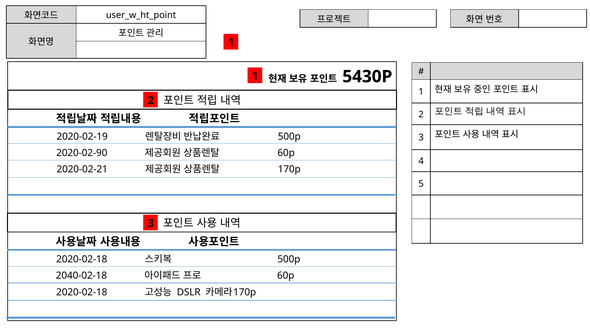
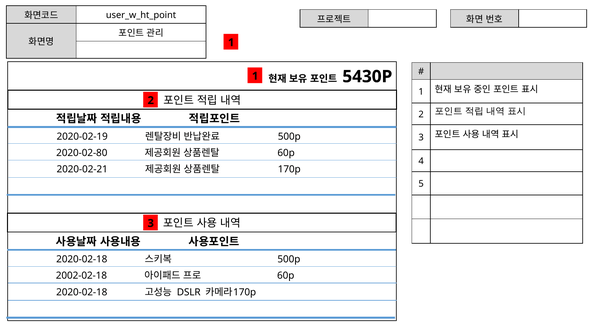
2020-02-90: 2020-02-90 -> 2020-02-80
2040-02-18: 2040-02-18 -> 2002-02-18
